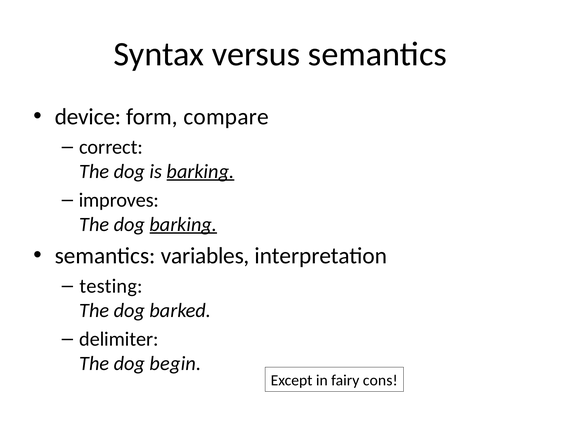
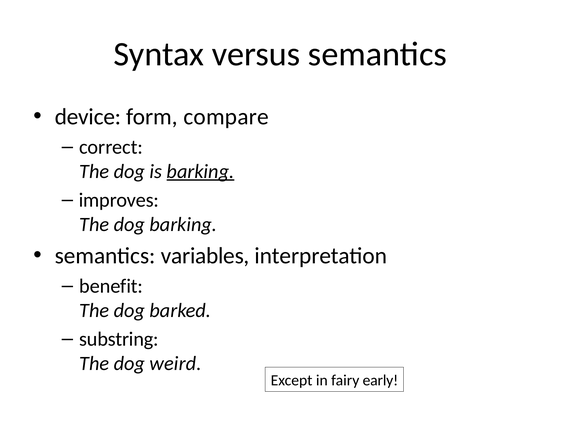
barking at (183, 224) underline: present -> none
testing: testing -> benefit
delimiter: delimiter -> substring
begin: begin -> weird
cons: cons -> early
